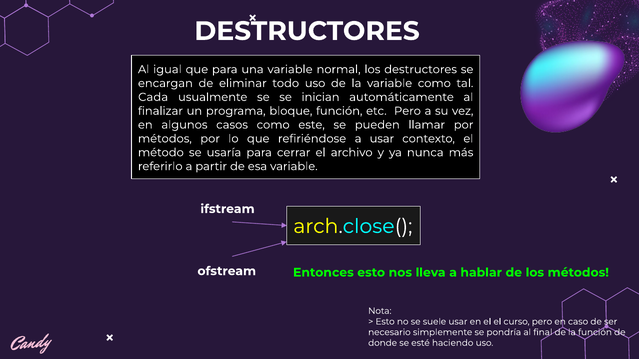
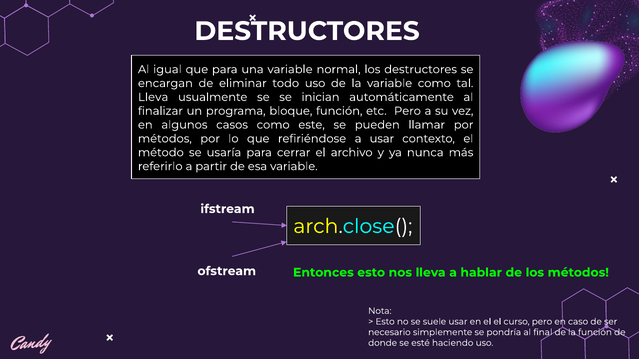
Cada at (153, 97): Cada -> Lleva
